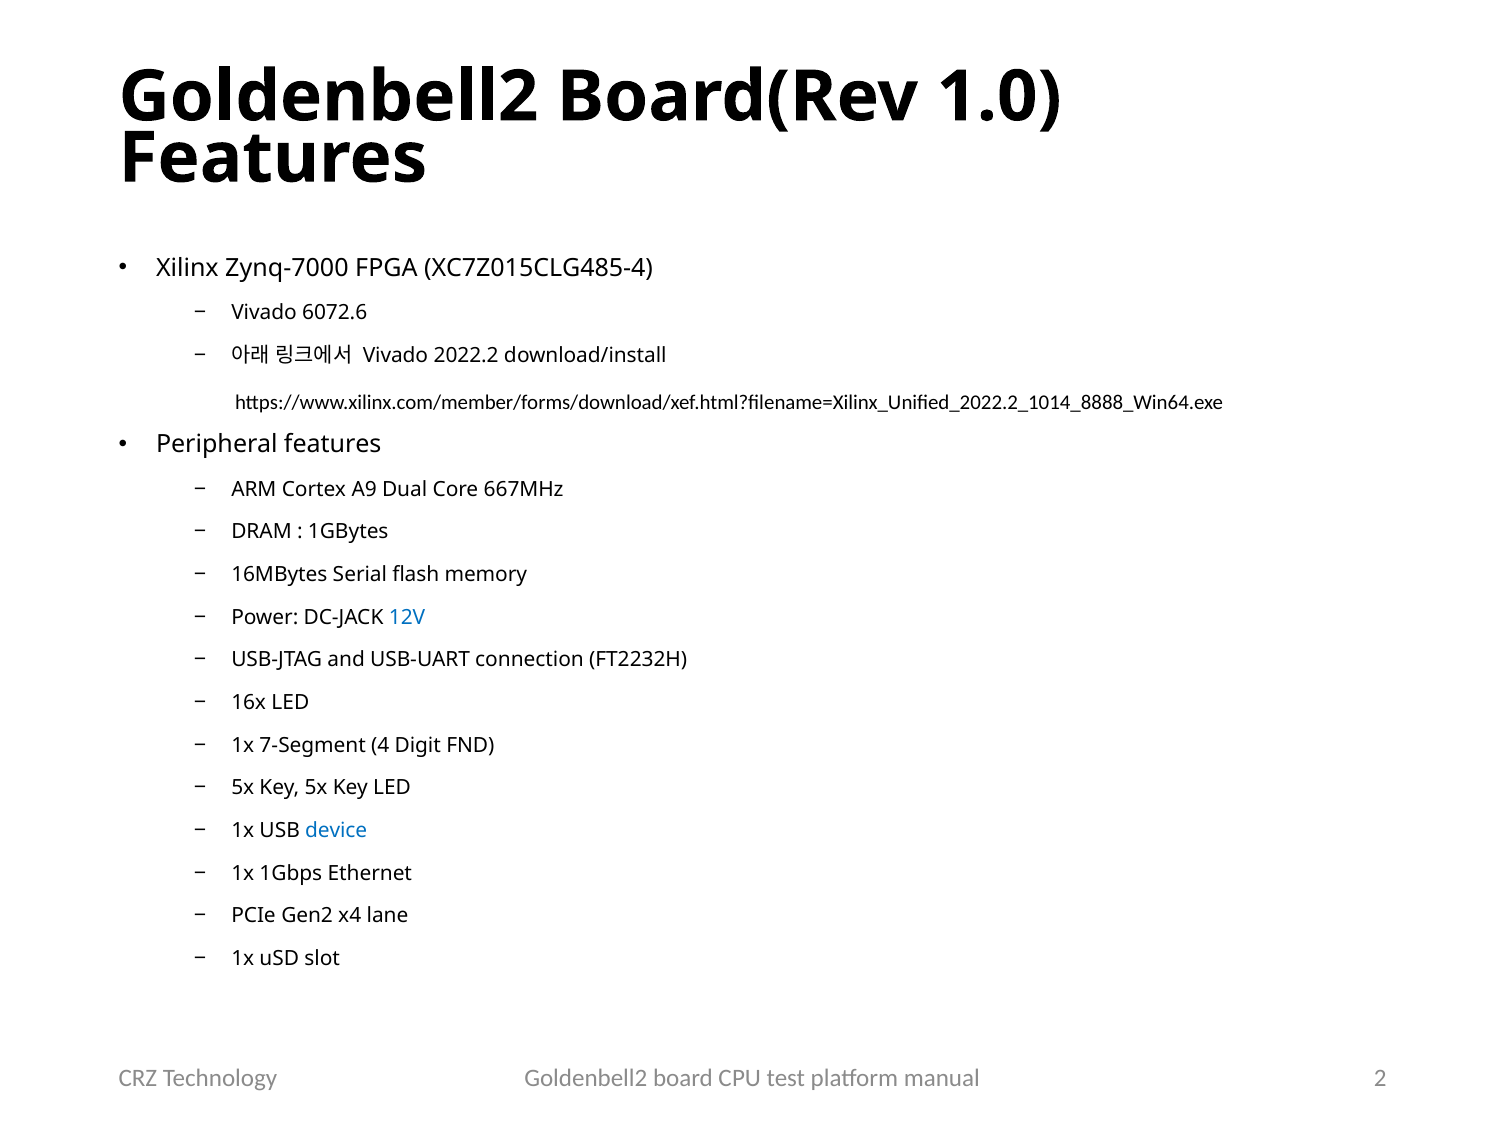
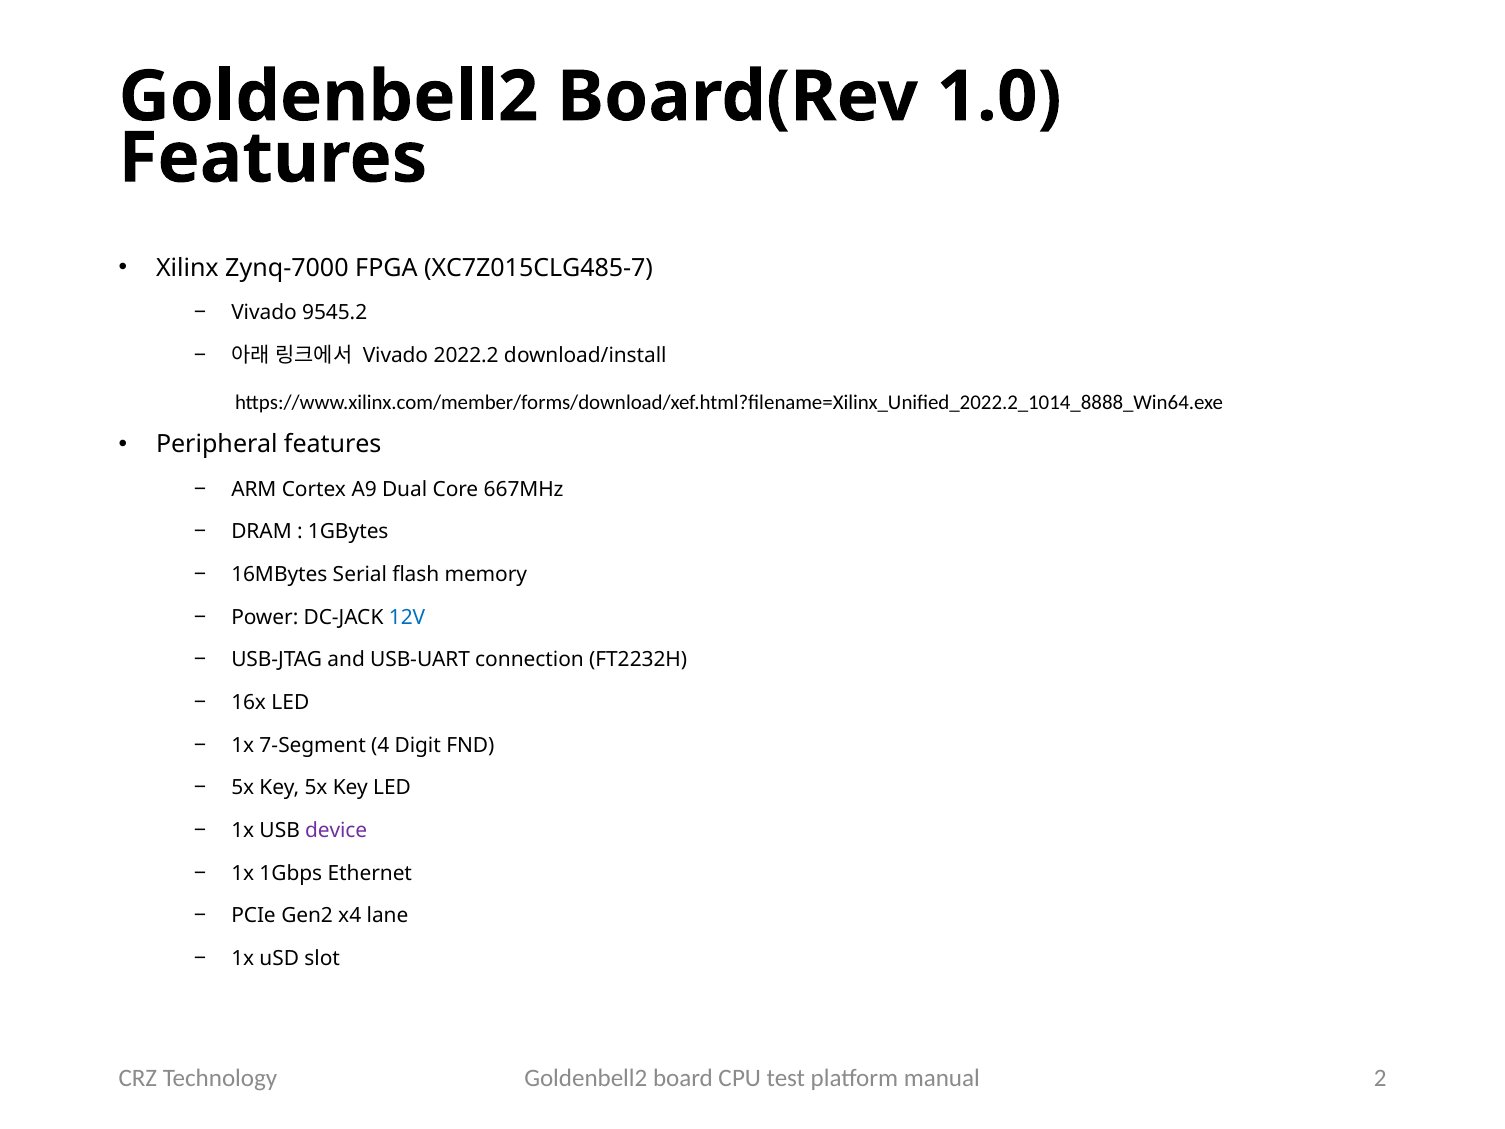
XC7Z015CLG485-4: XC7Z015CLG485-4 -> XC7Z015CLG485-7
6072.6: 6072.6 -> 9545.2
device colour: blue -> purple
